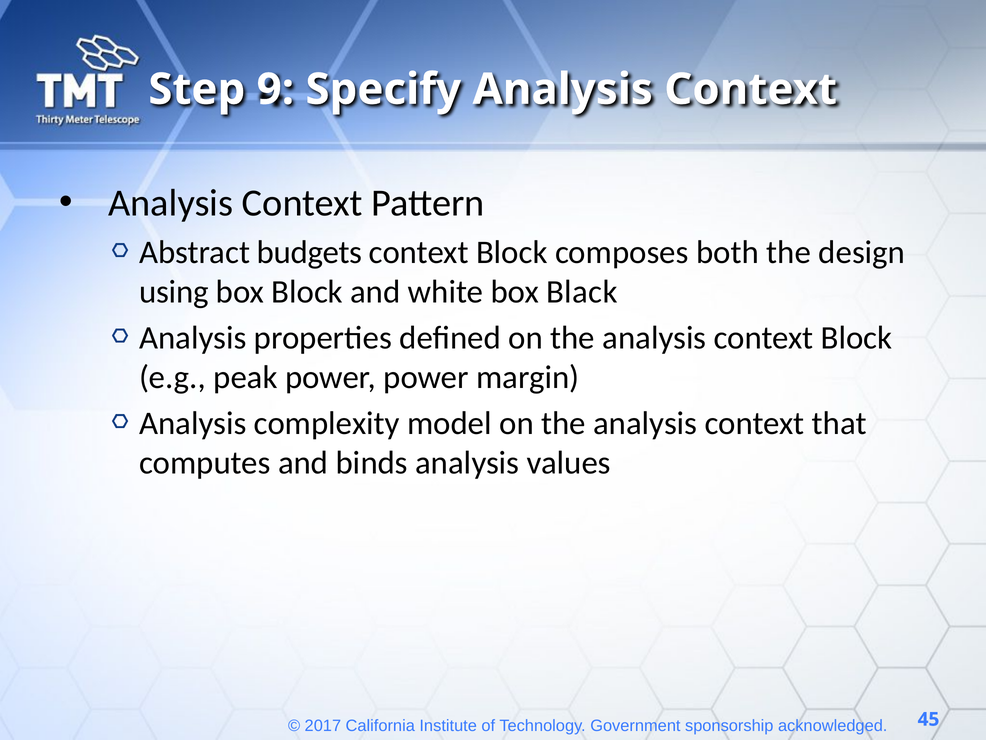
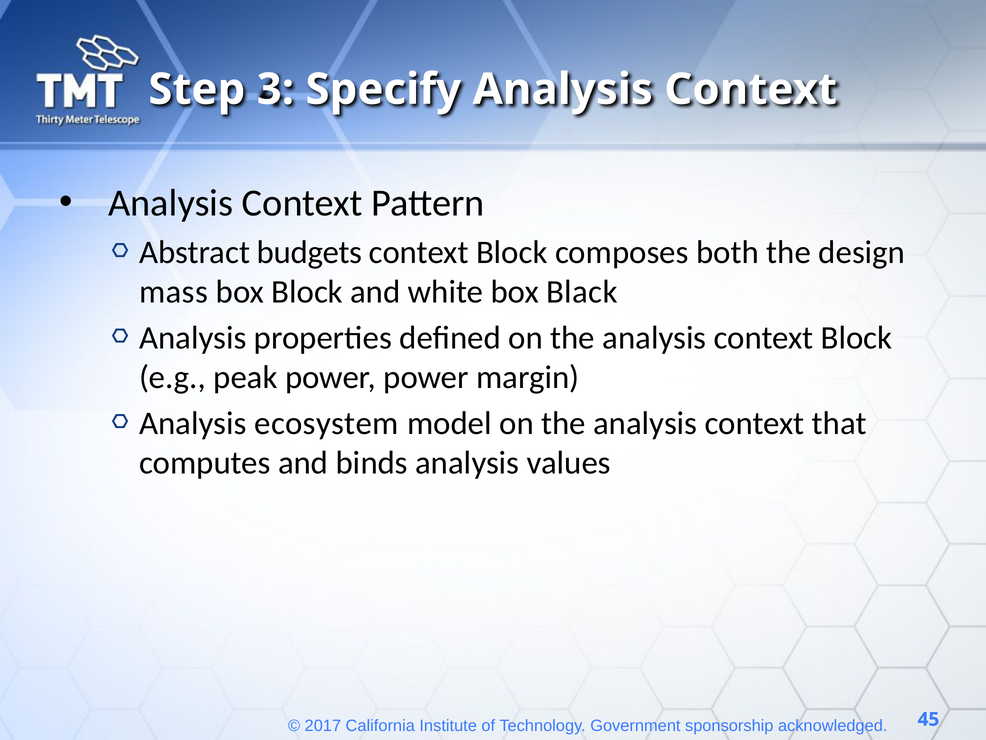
9: 9 -> 3
using: using -> mass
complexity: complexity -> ecosystem
